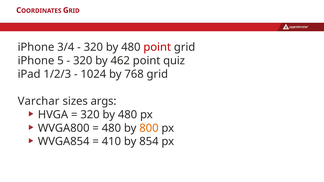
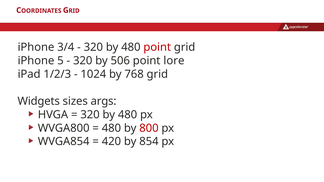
462: 462 -> 506
quiz: quiz -> lore
Varchar: Varchar -> Widgets
800 colour: orange -> red
410: 410 -> 420
